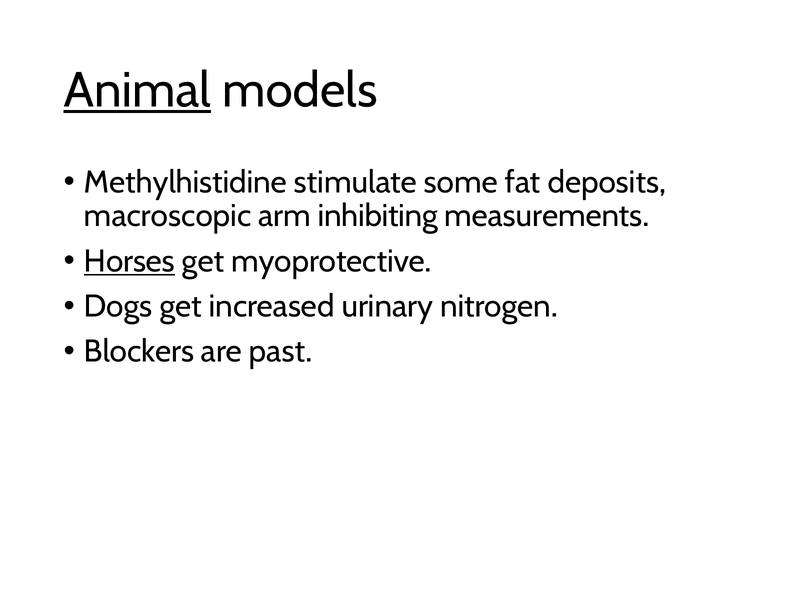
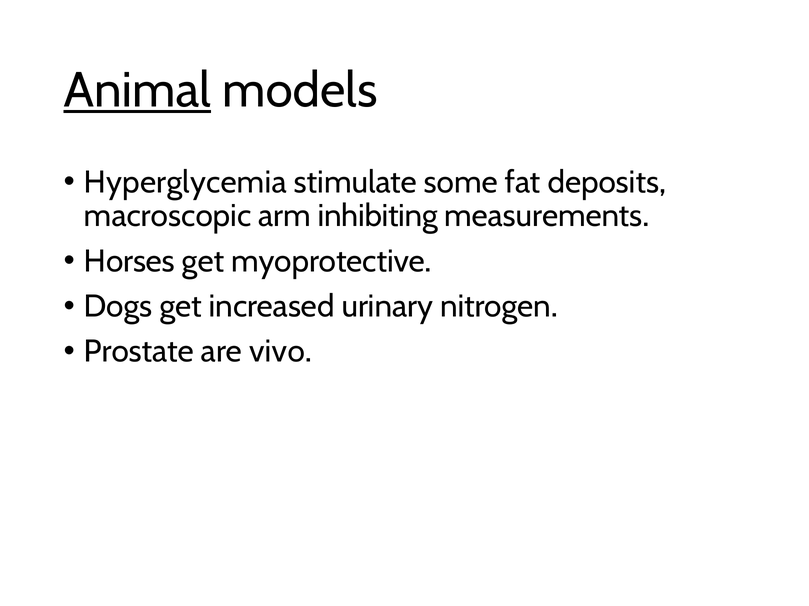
Methylhistidine: Methylhistidine -> Hyperglycemia
Horses underline: present -> none
Blockers: Blockers -> Prostate
past: past -> vivo
